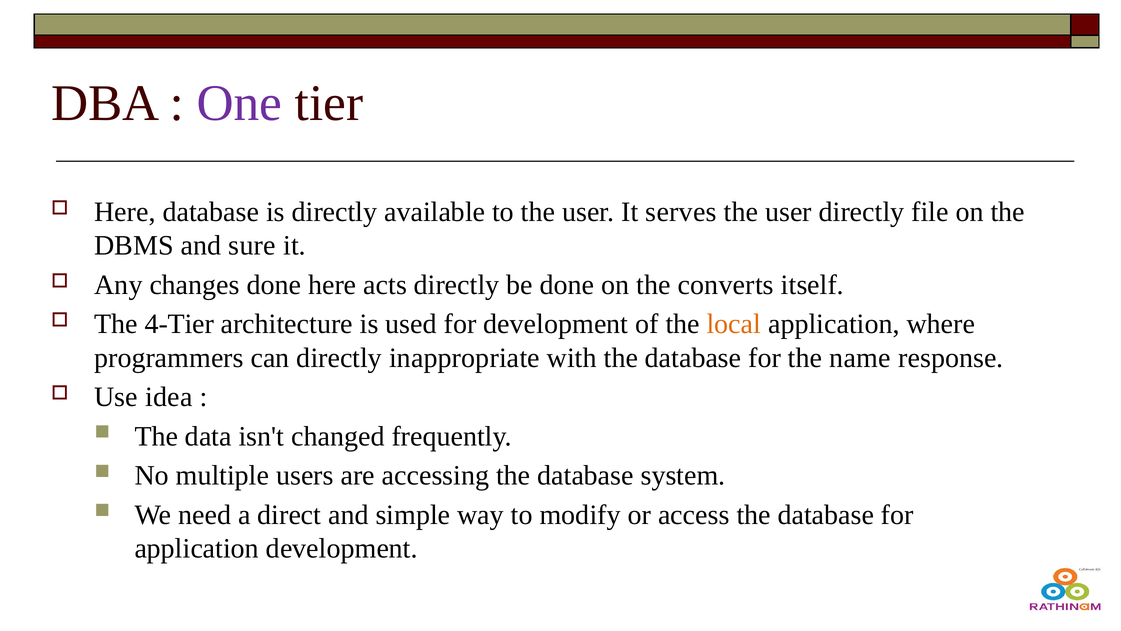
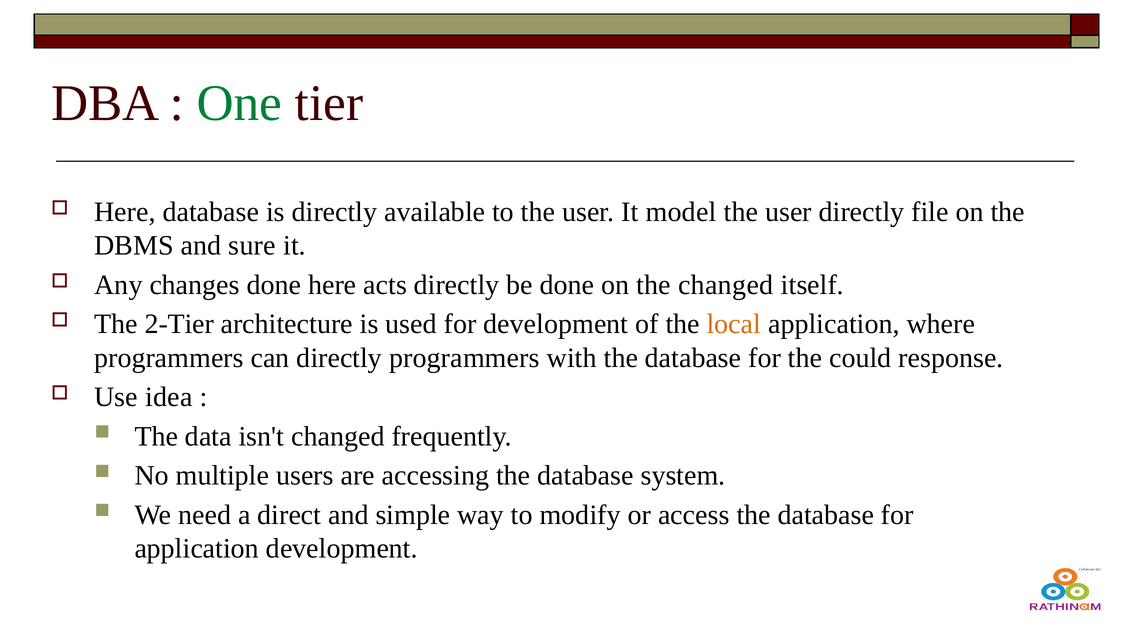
One colour: purple -> green
serves: serves -> model
the converts: converts -> changed
4-Tier: 4-Tier -> 2-Tier
directly inappropriate: inappropriate -> programmers
name: name -> could
